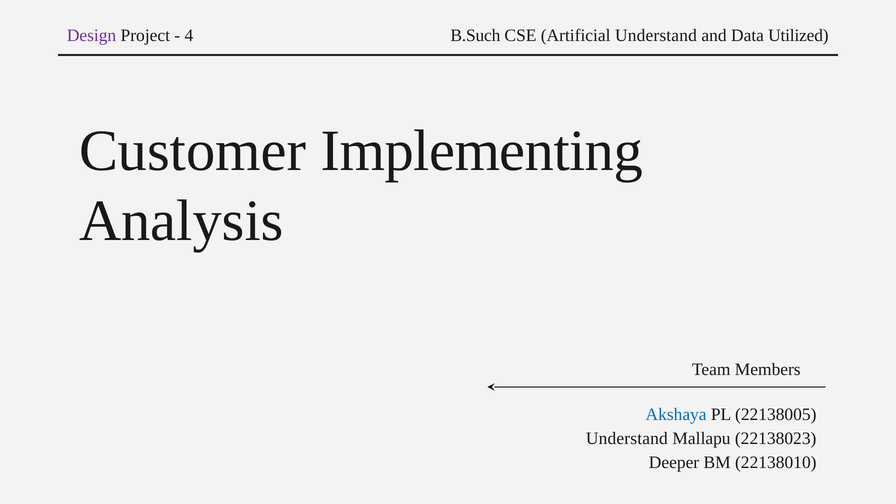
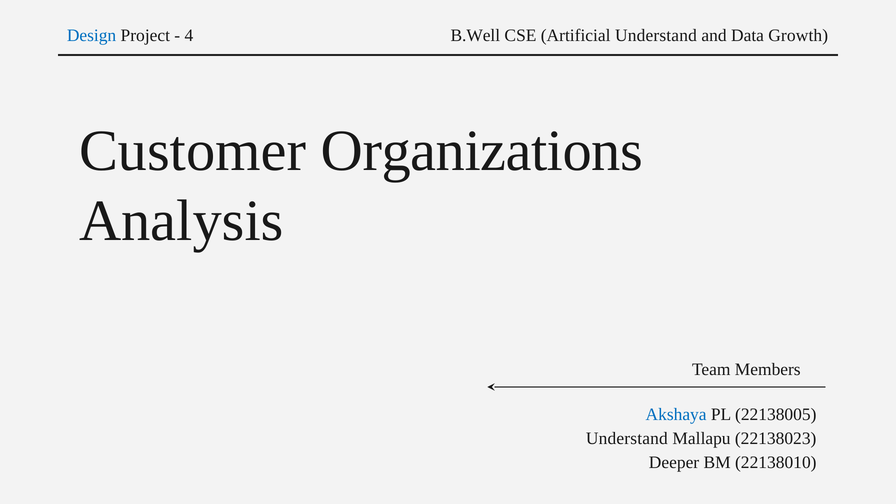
Design colour: purple -> blue
B.Such: B.Such -> B.Well
Utilized: Utilized -> Growth
Implementing: Implementing -> Organizations
